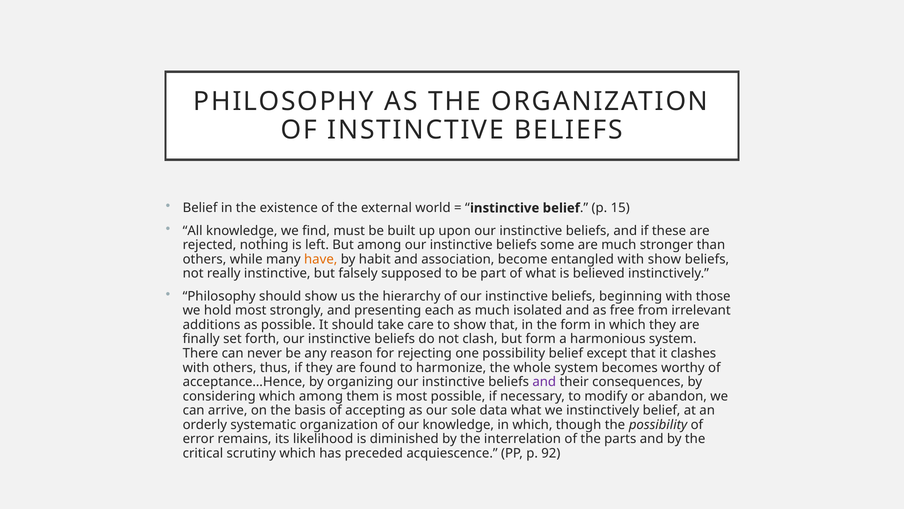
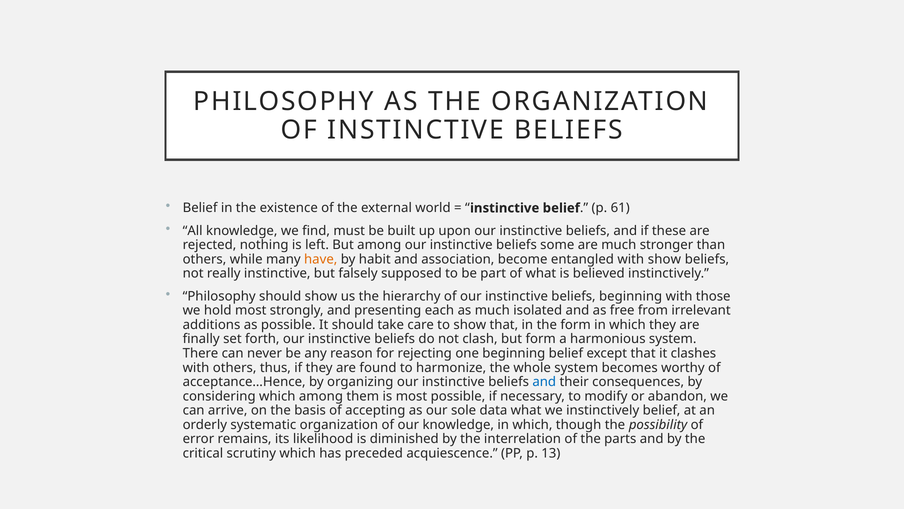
15: 15 -> 61
one possibility: possibility -> beginning
and at (544, 382) colour: purple -> blue
92: 92 -> 13
